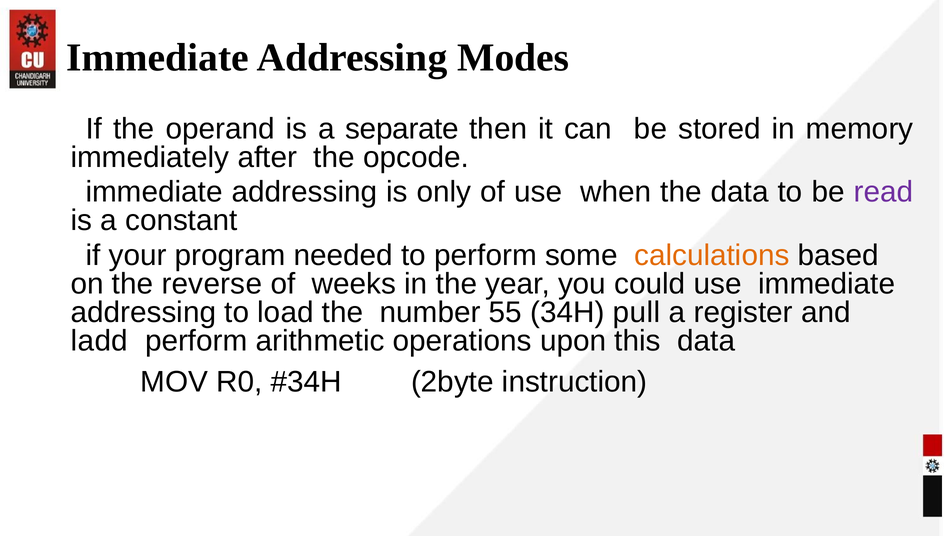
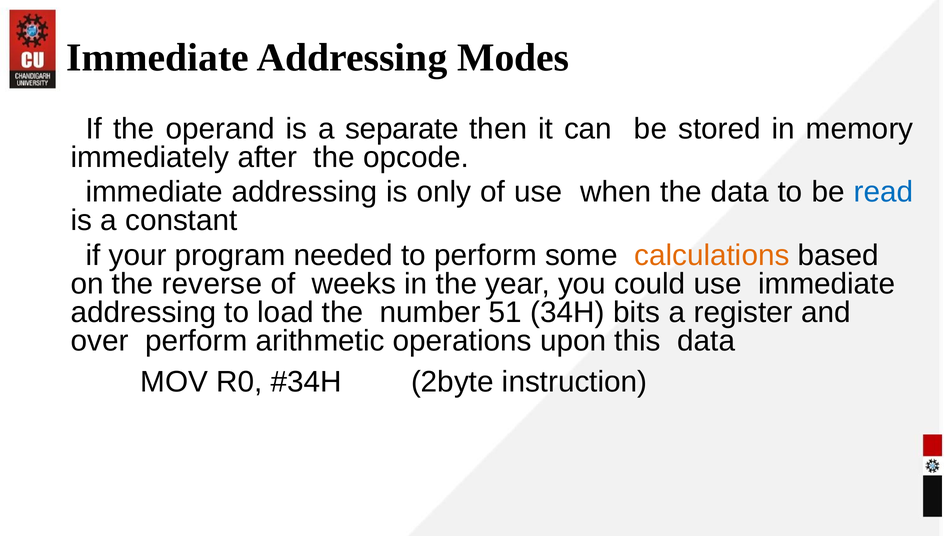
read colour: purple -> blue
55: 55 -> 51
pull: pull -> bits
ladd: ladd -> over
